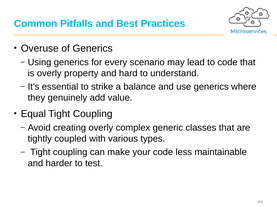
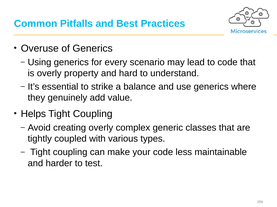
Equal: Equal -> Helps
